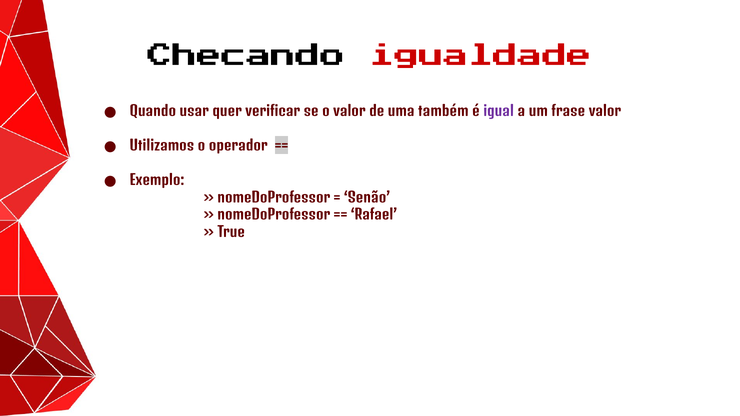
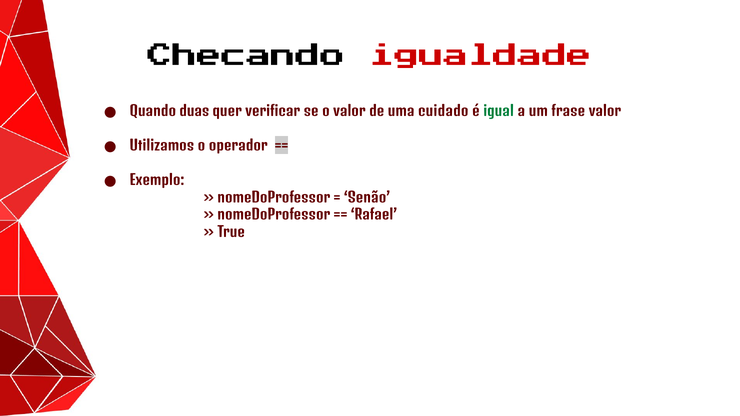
usar: usar -> duas
também: também -> cuidado
igual colour: purple -> green
